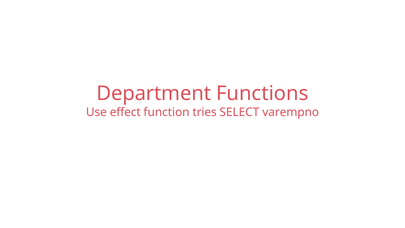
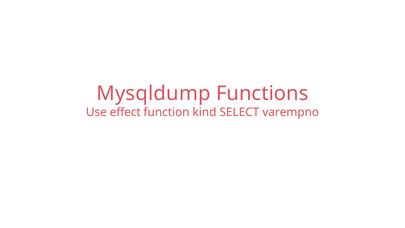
Department: Department -> Mysqldump
tries: tries -> kind
